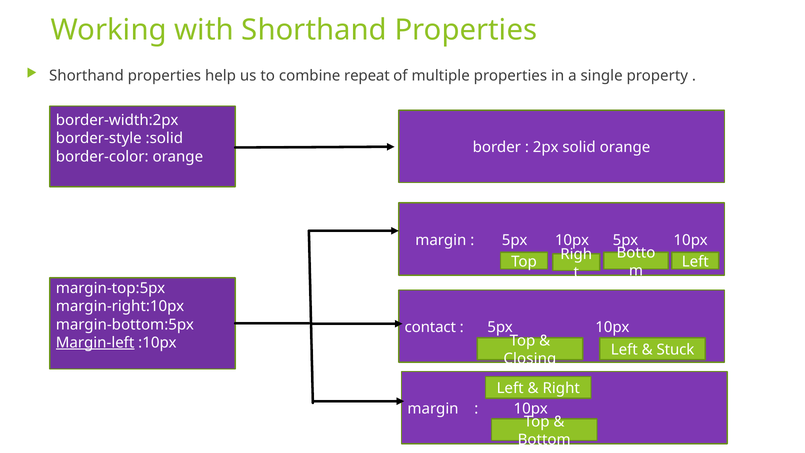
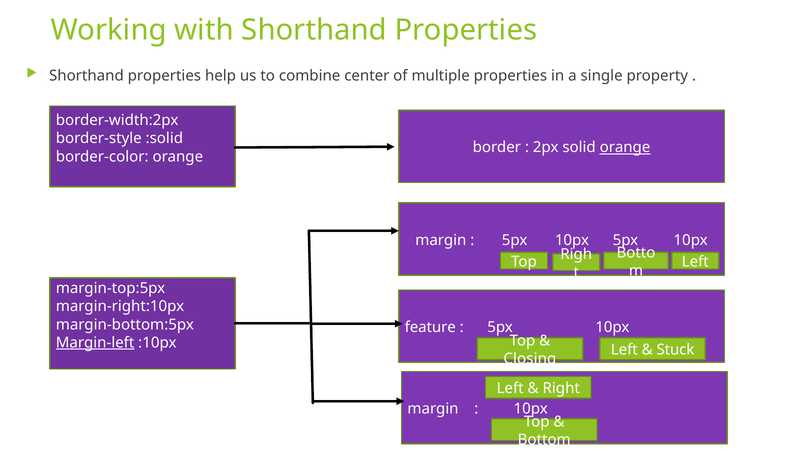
repeat: repeat -> center
orange at (625, 147) underline: none -> present
contact: contact -> feature
